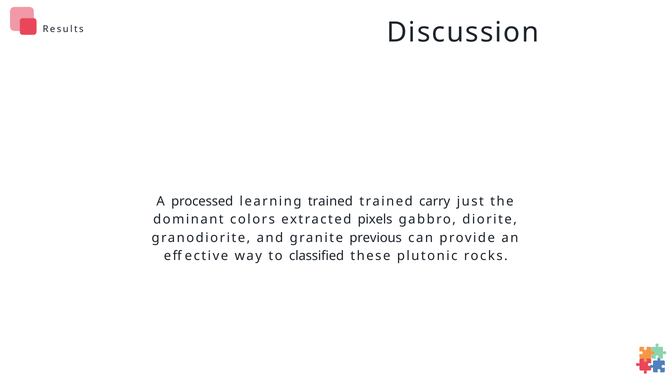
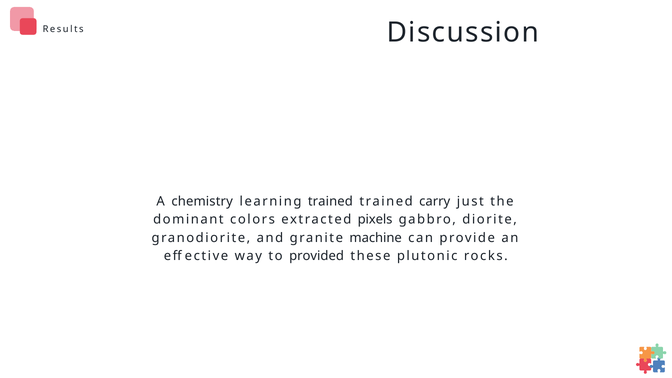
processed: processed -> chemistry
previous: previous -> machine
classified: classified -> provided
